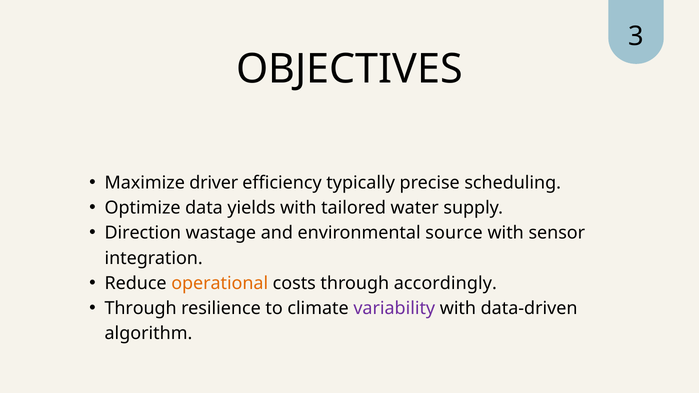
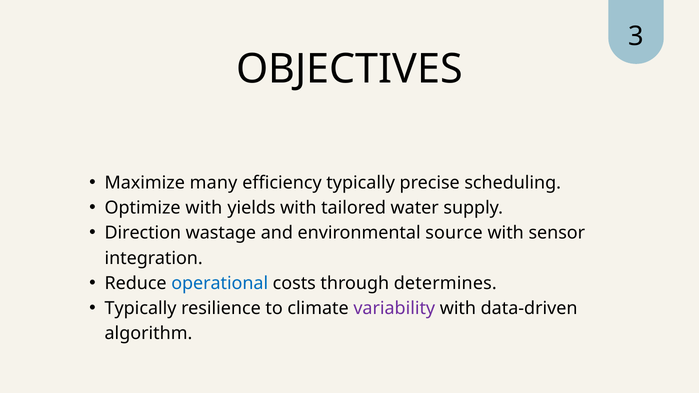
driver: driver -> many
Optimize data: data -> with
operational colour: orange -> blue
accordingly: accordingly -> determines
Through at (141, 309): Through -> Typically
